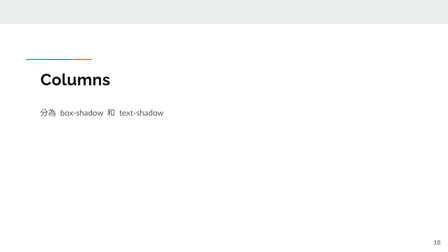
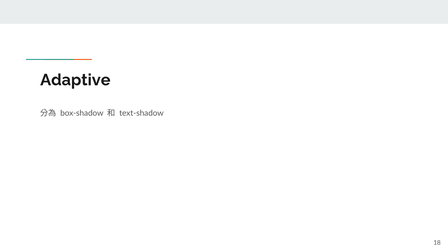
Columns: Columns -> Adaptive
